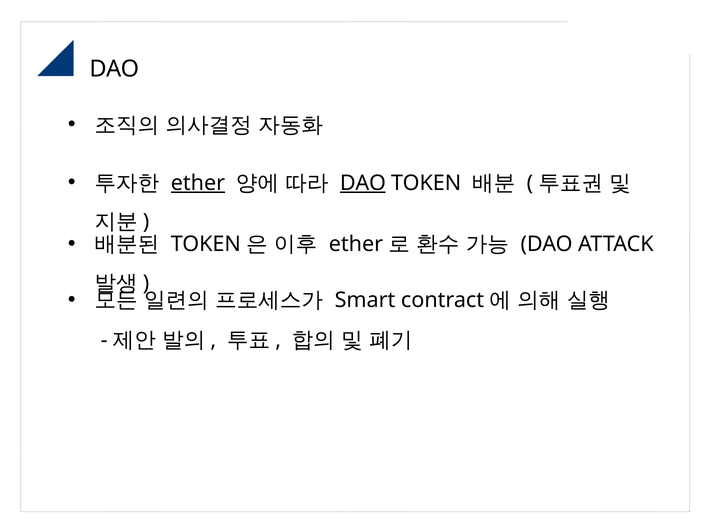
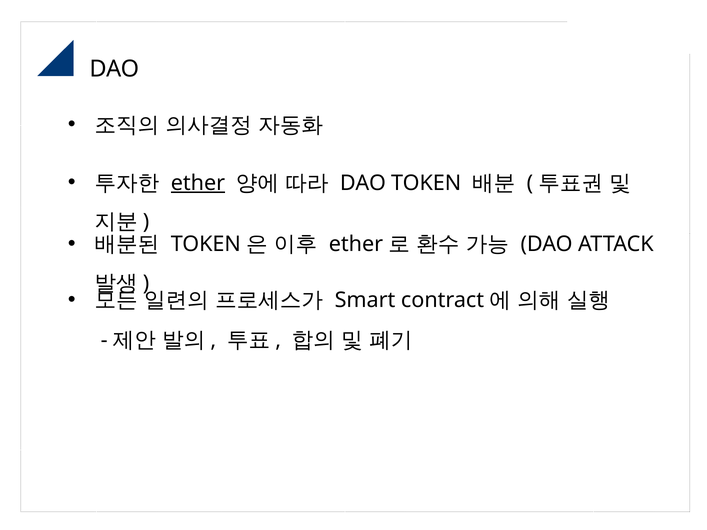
DAO at (363, 183) underline: present -> none
